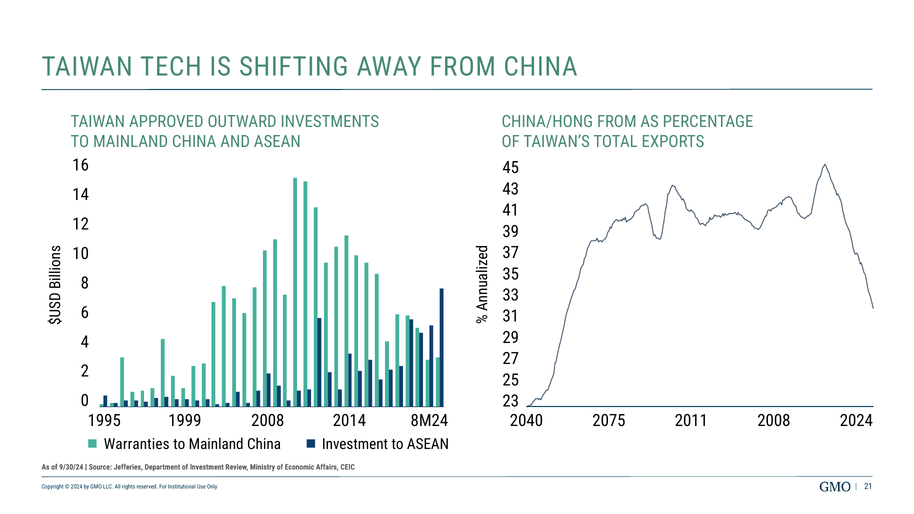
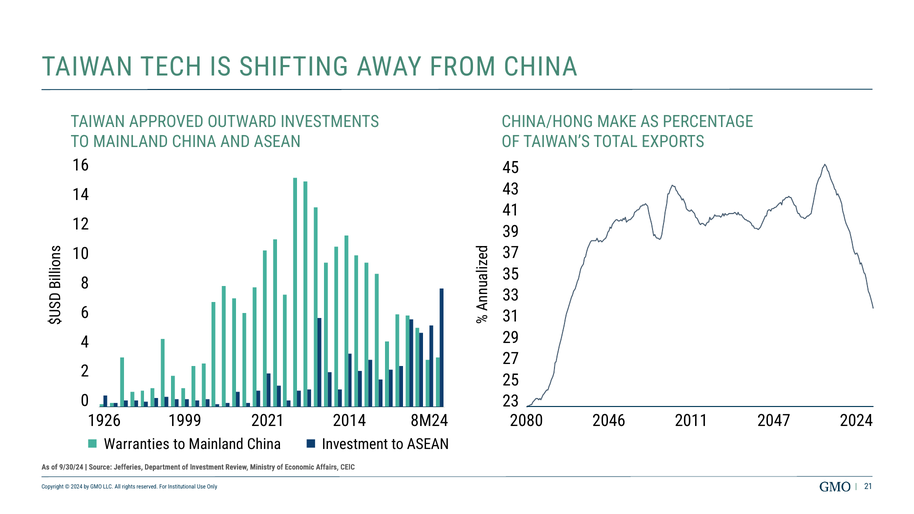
CHINA/HONG FROM: FROM -> MAKE
1995: 1995 -> 1926
2008 at (268, 421): 2008 -> 2021
2040: 2040 -> 2080
2075: 2075 -> 2046
2011 2008: 2008 -> 2047
